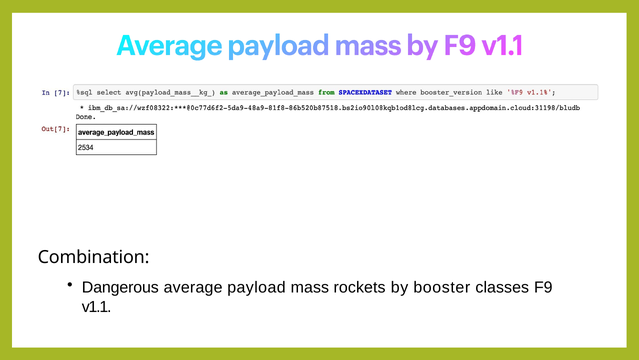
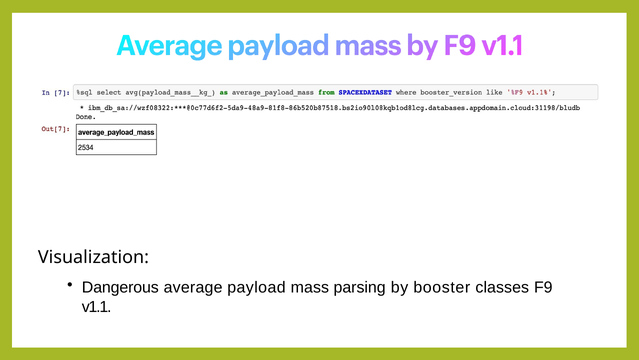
Combination: Combination -> Visualization
rockets: rockets -> parsing
